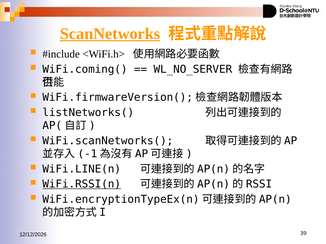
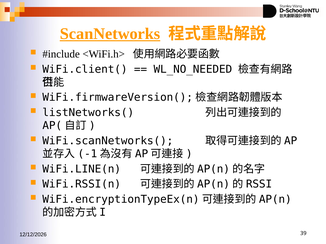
WiFi.coming(: WiFi.coming( -> WiFi.client(
WL_NO_SERVER: WL_NO_SERVER -> WL_NO_NEEDED
WiFi.RSSI(n underline: present -> none
